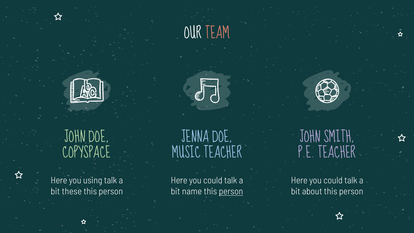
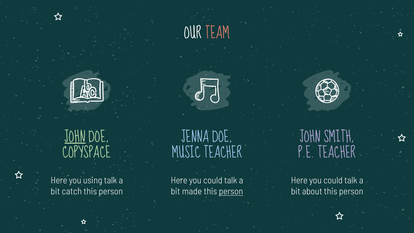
JOHN at (75, 137) underline: none -> present
these: these -> catch
name: name -> made
